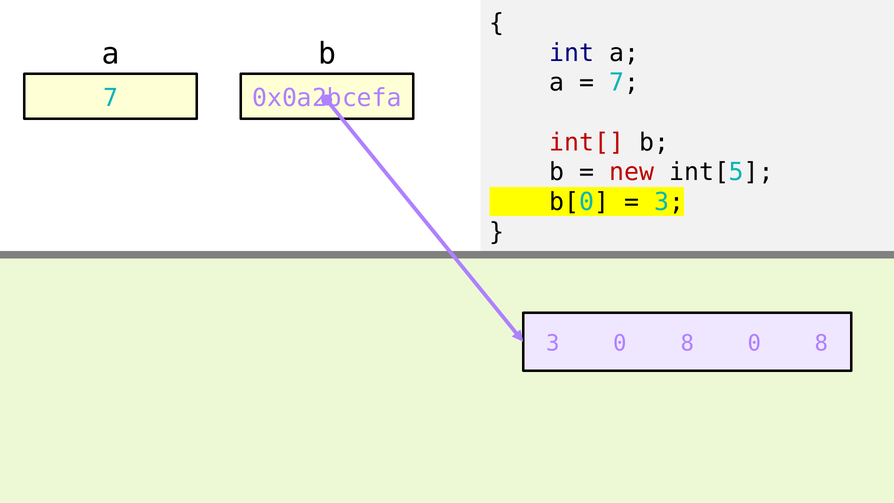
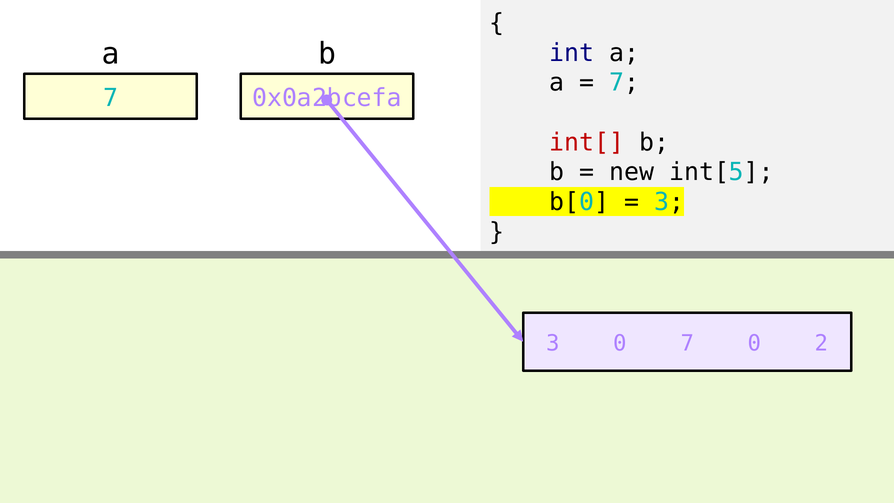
new colour: red -> black
3 0 8: 8 -> 7
8 at (822, 343): 8 -> 2
